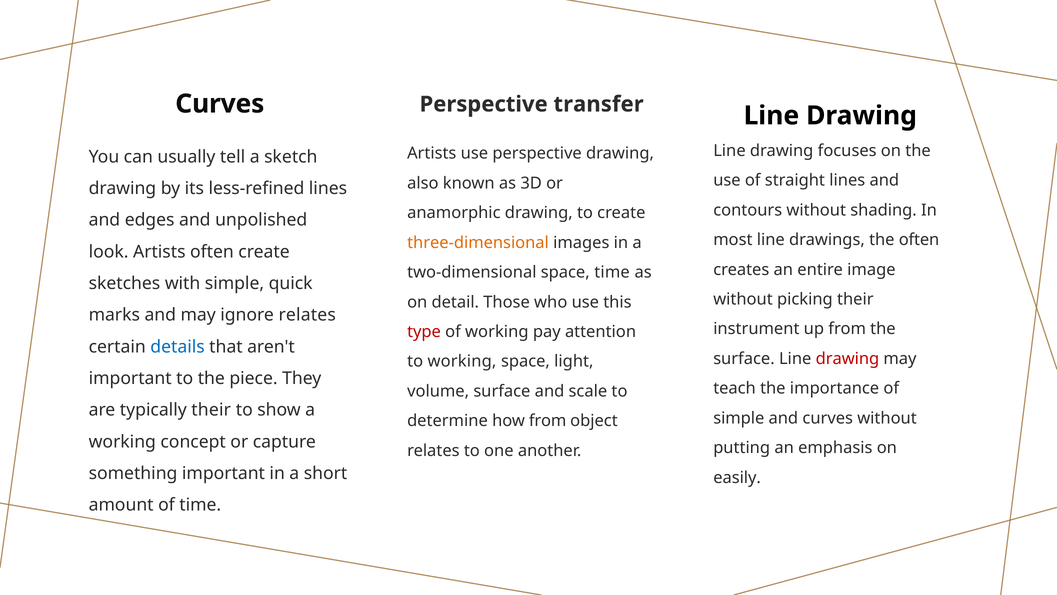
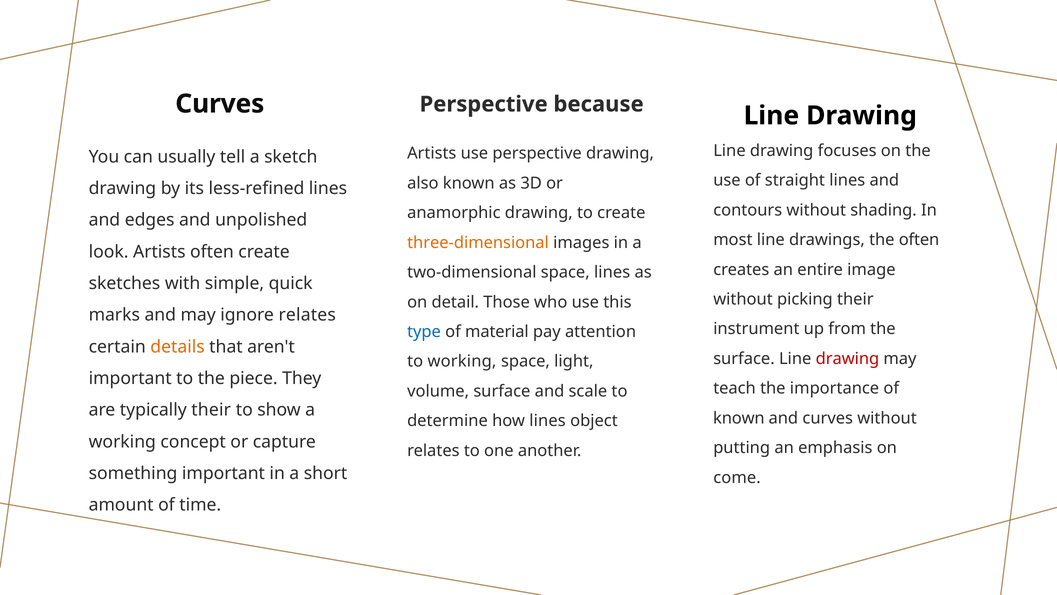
transfer: transfer -> because
space time: time -> lines
type colour: red -> blue
of working: working -> material
details colour: blue -> orange
simple at (739, 418): simple -> known
how from: from -> lines
easily: easily -> come
